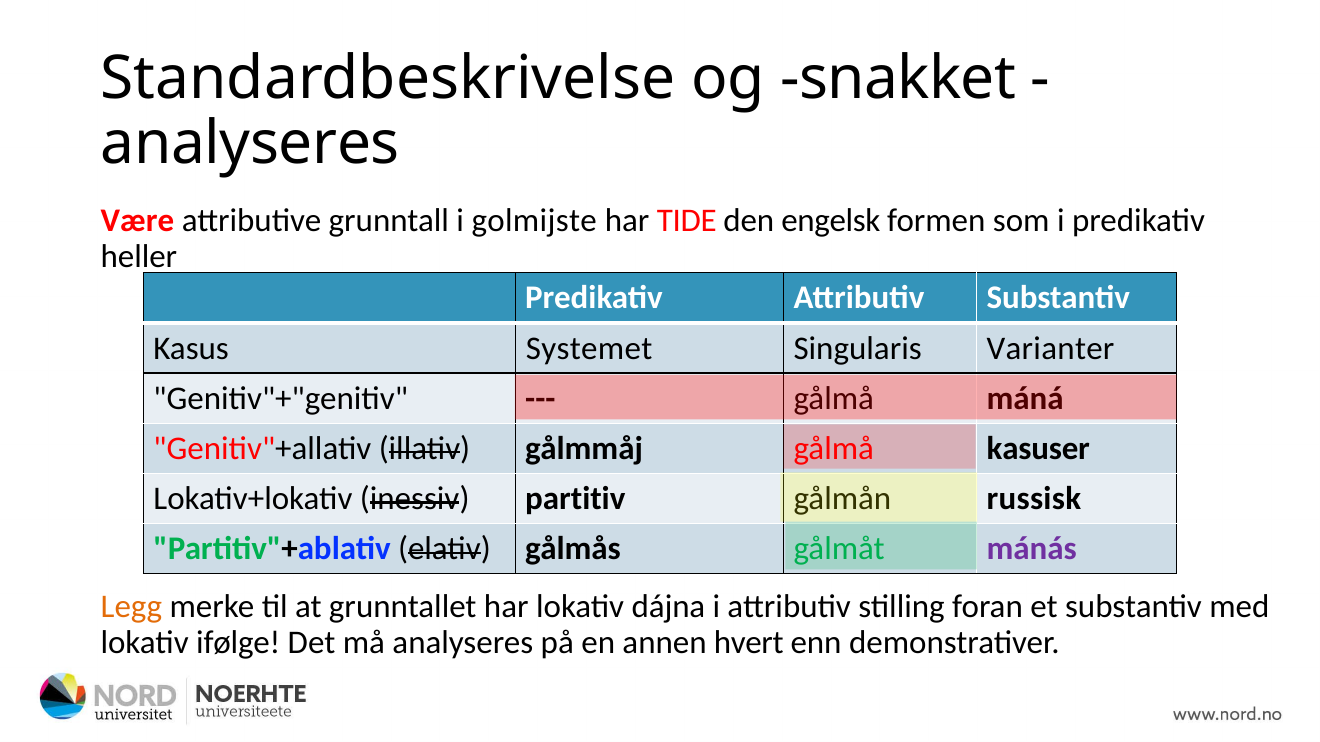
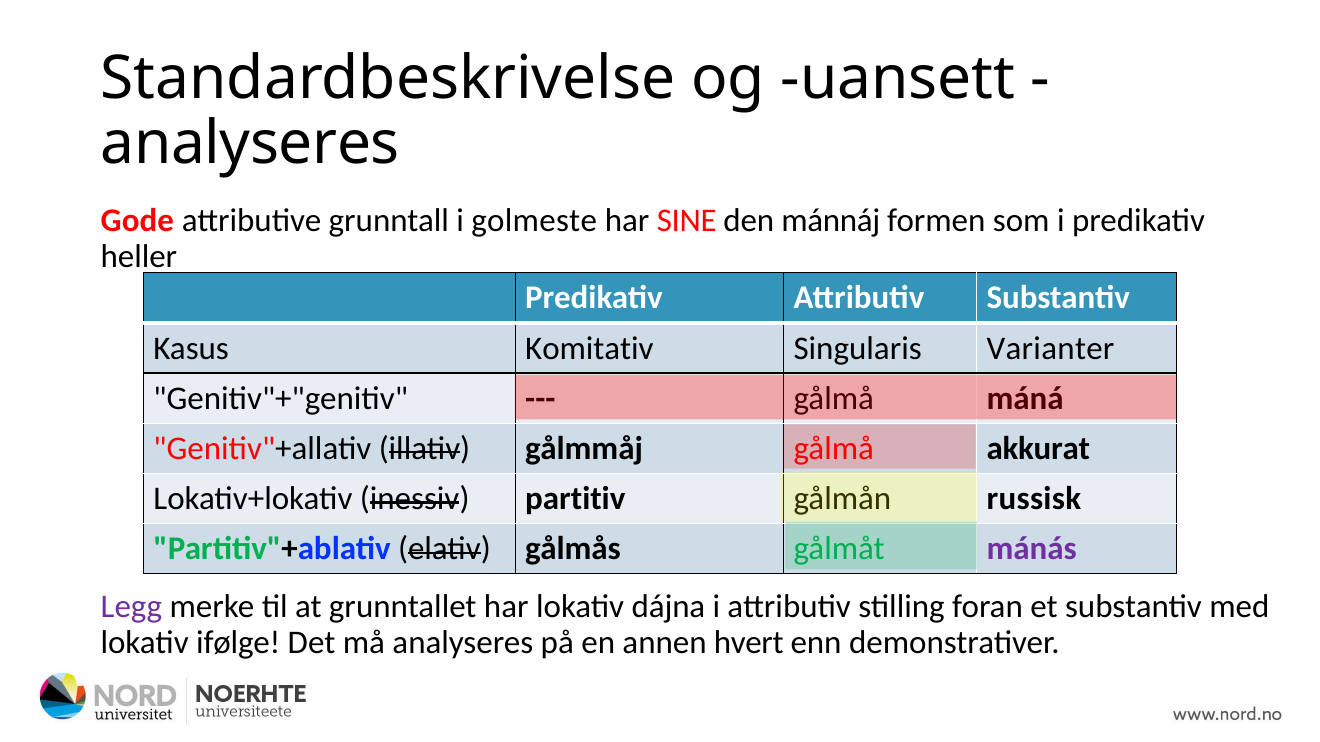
snakket: snakket -> uansett
Være: Være -> Gode
golmijste: golmijste -> golmeste
TIDE: TIDE -> SINE
engelsk: engelsk -> mánnáj
Systemet: Systemet -> Komitativ
kasuser: kasuser -> akkurat
Legg colour: orange -> purple
